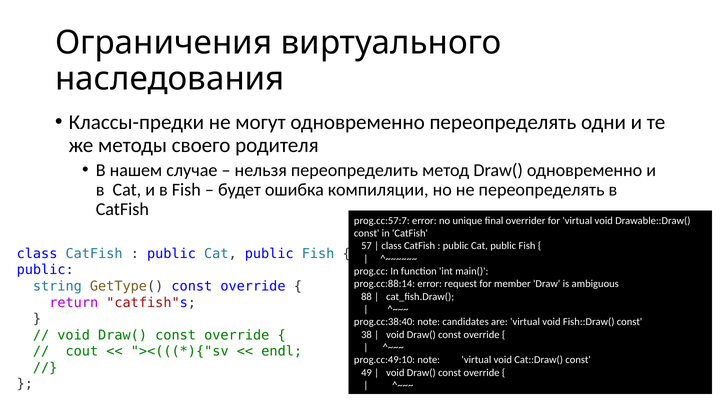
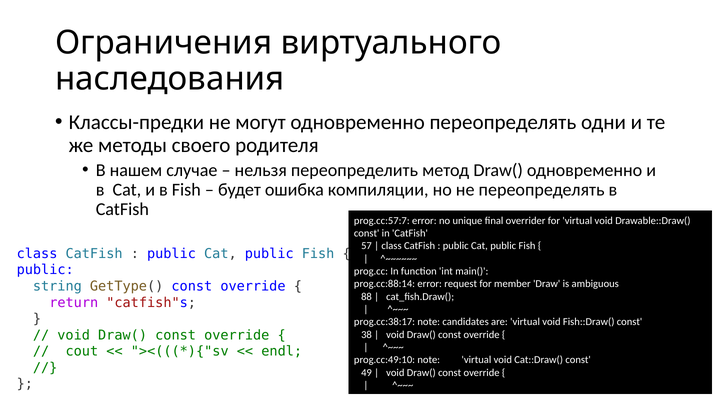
prog.cc:38:40: prog.cc:38:40 -> prog.cc:38:17
